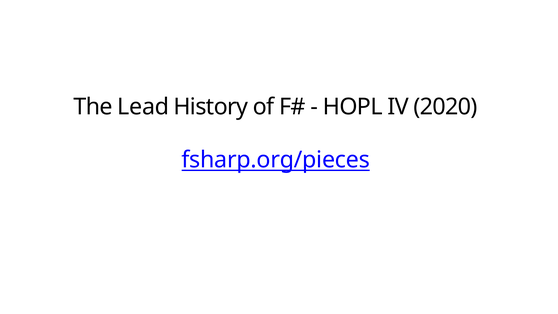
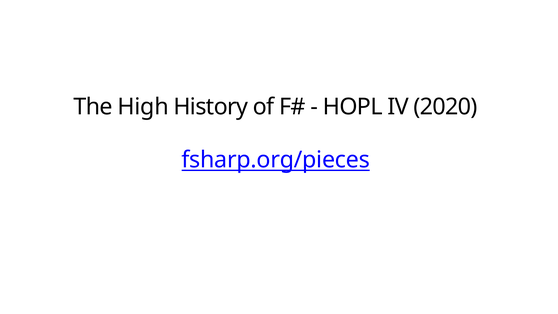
Lead: Lead -> High
